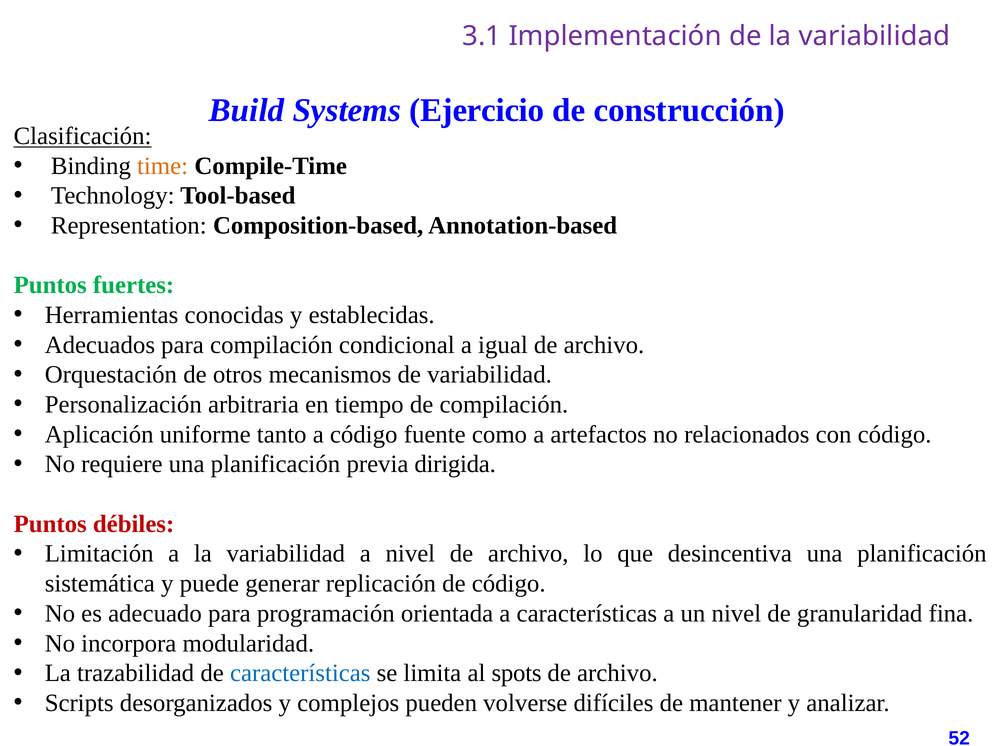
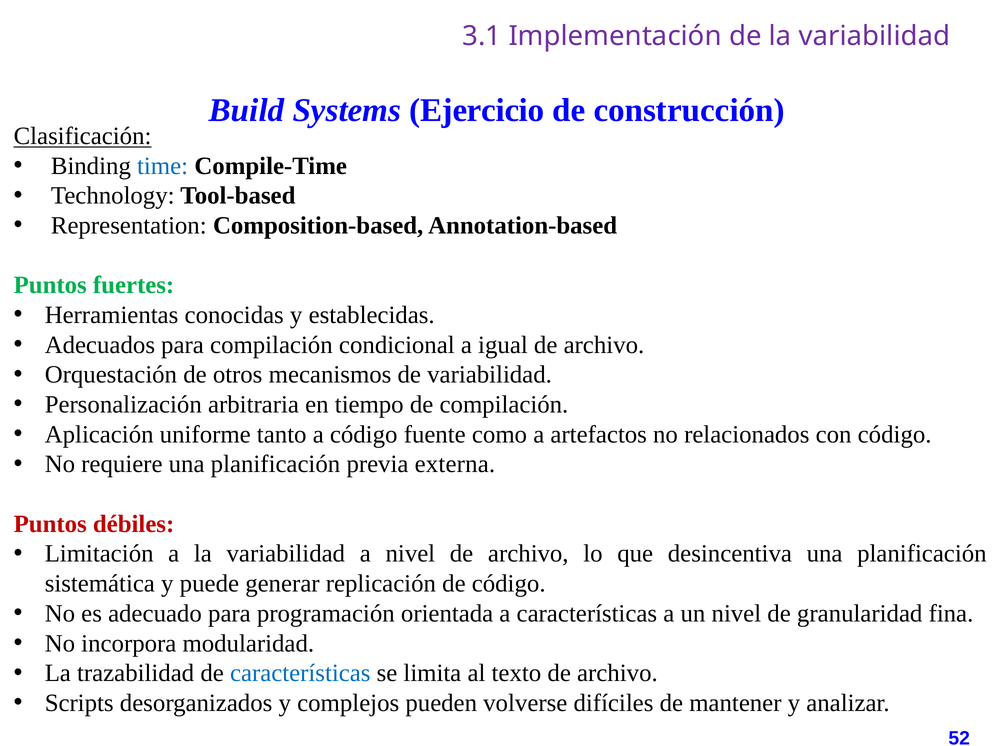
time colour: orange -> blue
dirigida: dirigida -> externa
spots: spots -> texto
